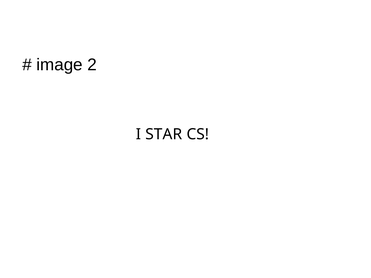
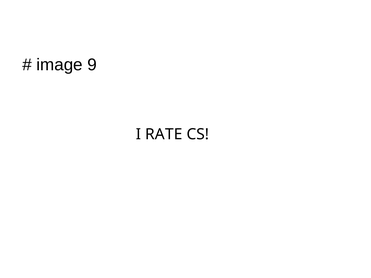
2: 2 -> 9
STAR: STAR -> RATE
